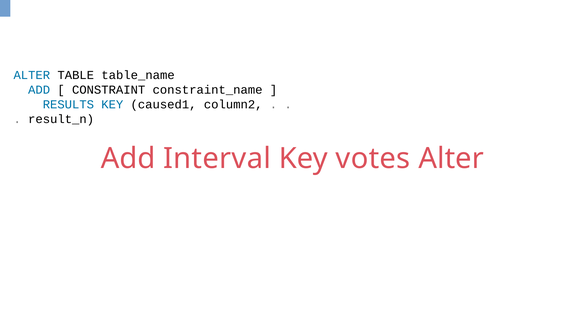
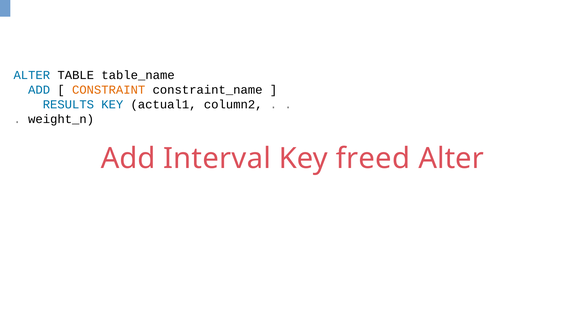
CONSTRAINT colour: black -> orange
caused1: caused1 -> actual1
result_n: result_n -> weight_n
votes: votes -> freed
